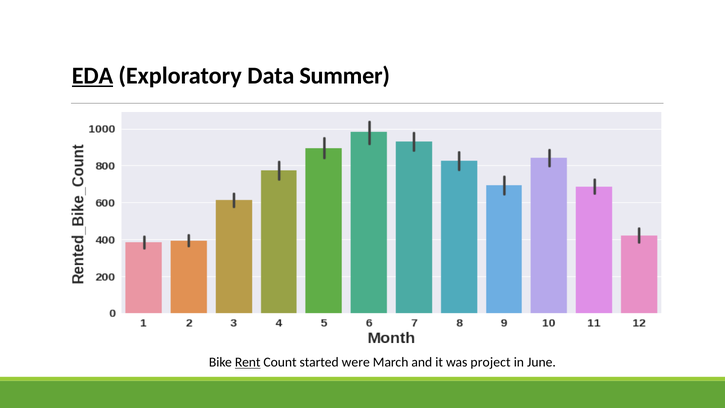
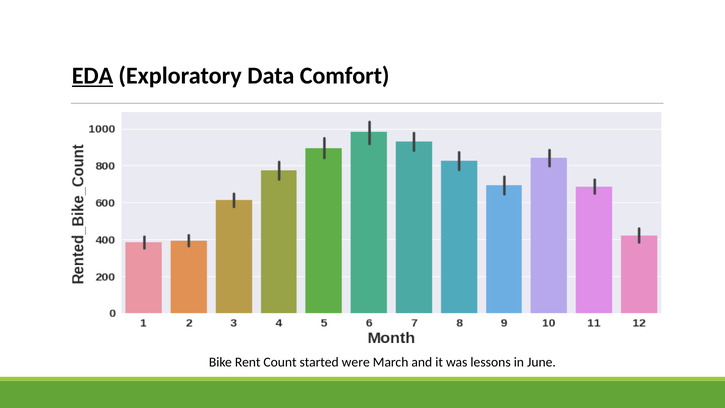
Summer: Summer -> Comfort
Rent underline: present -> none
project: project -> lessons
